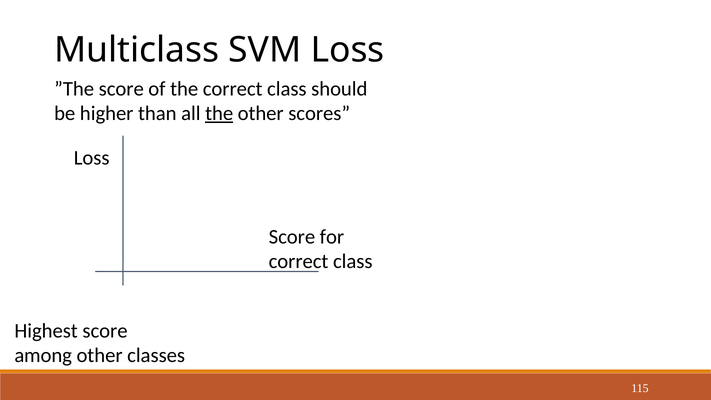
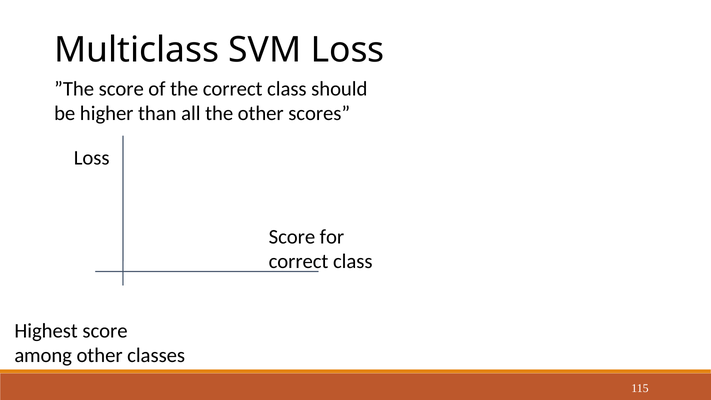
the at (219, 113) underline: present -> none
